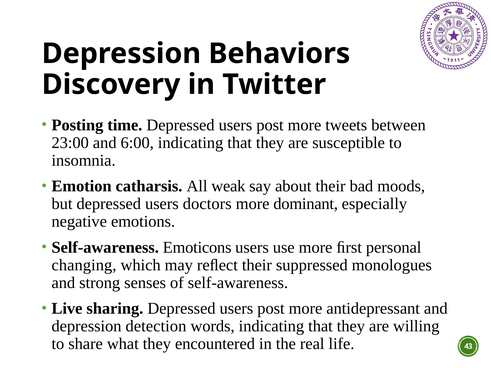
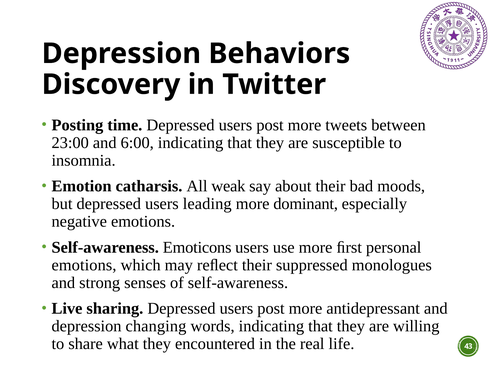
doctors: doctors -> leading
changing at (84, 265): changing -> emotions
detection: detection -> changing
